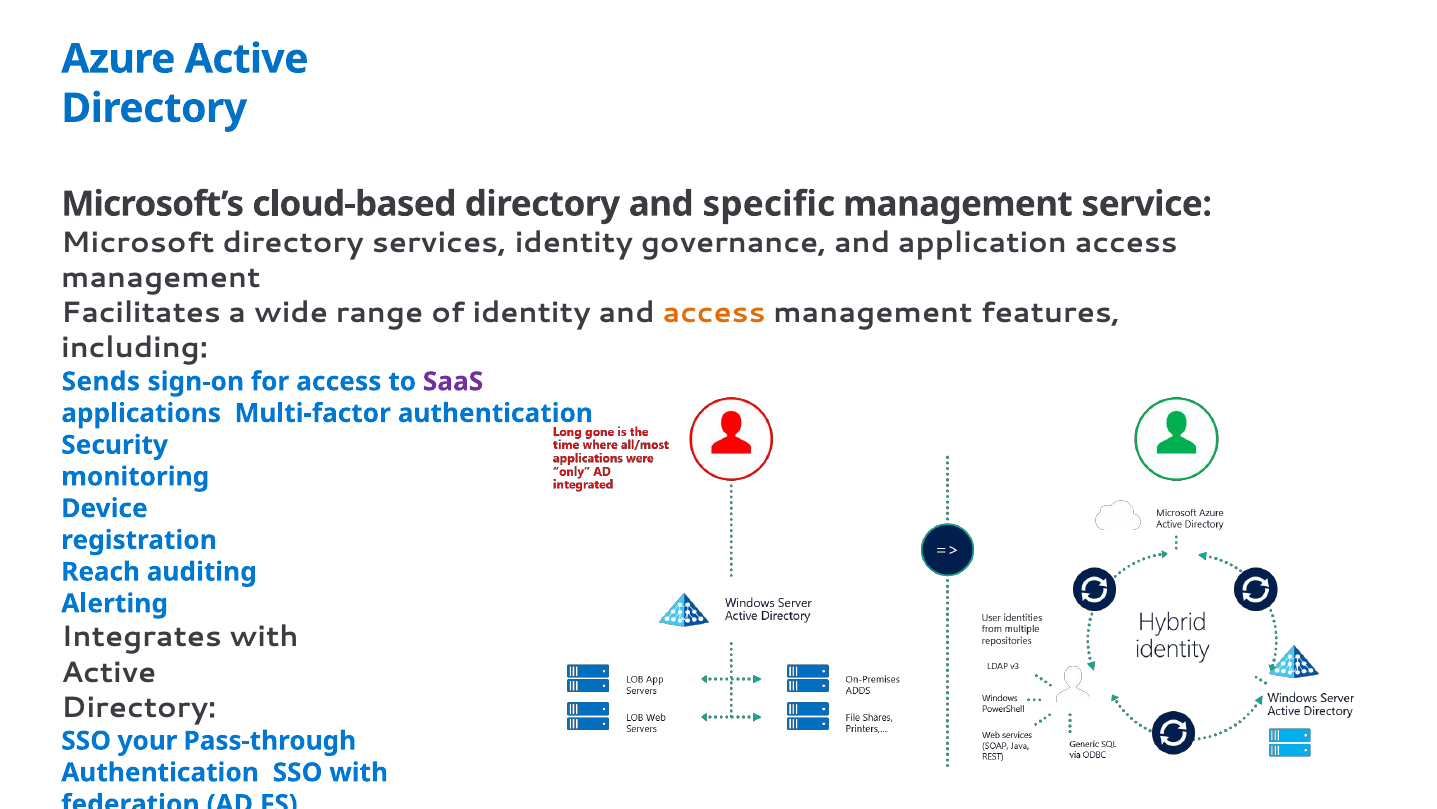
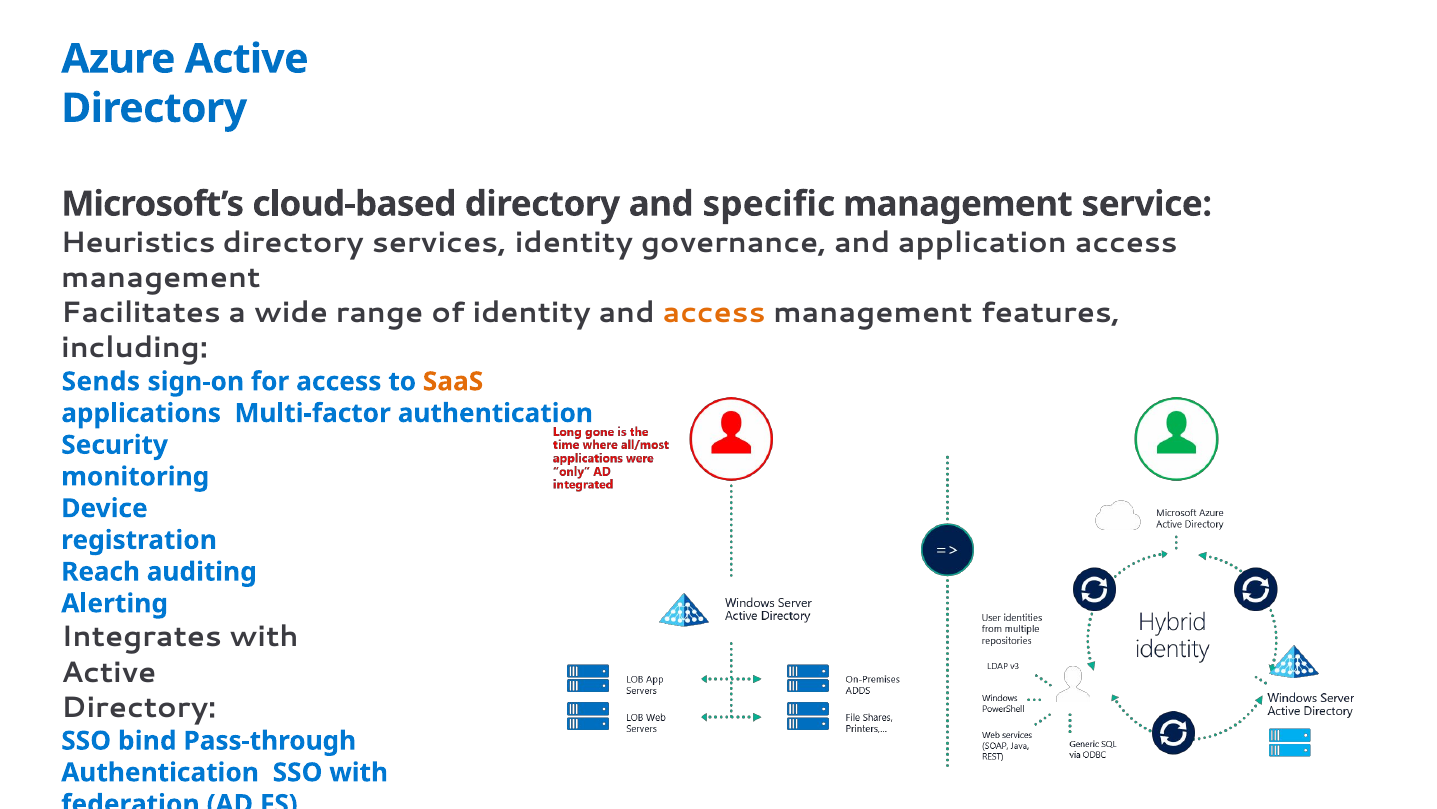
Microsoft: Microsoft -> Heuristics
SaaS colour: purple -> orange
your: your -> bind
